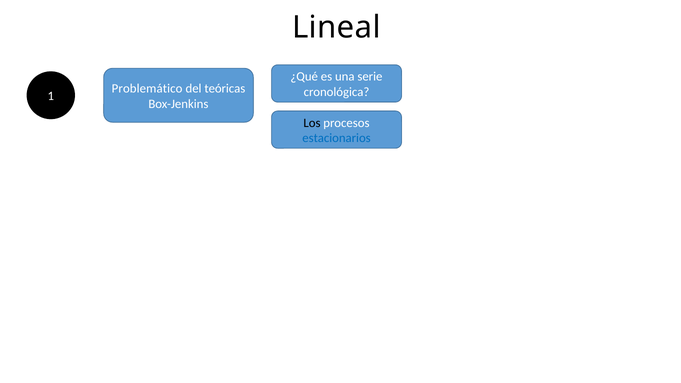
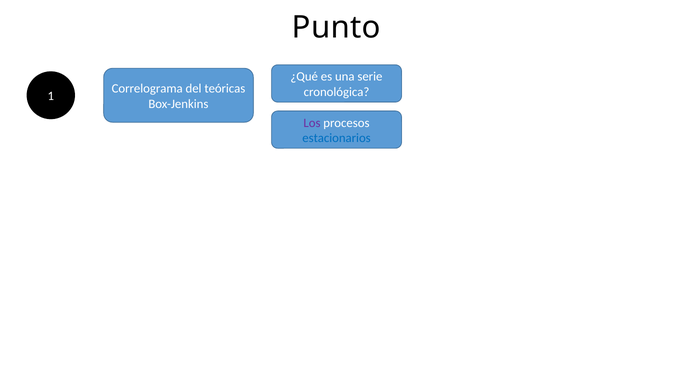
Lineal: Lineal -> Punto
Problemático: Problemático -> Correlograma
Los colour: black -> purple
